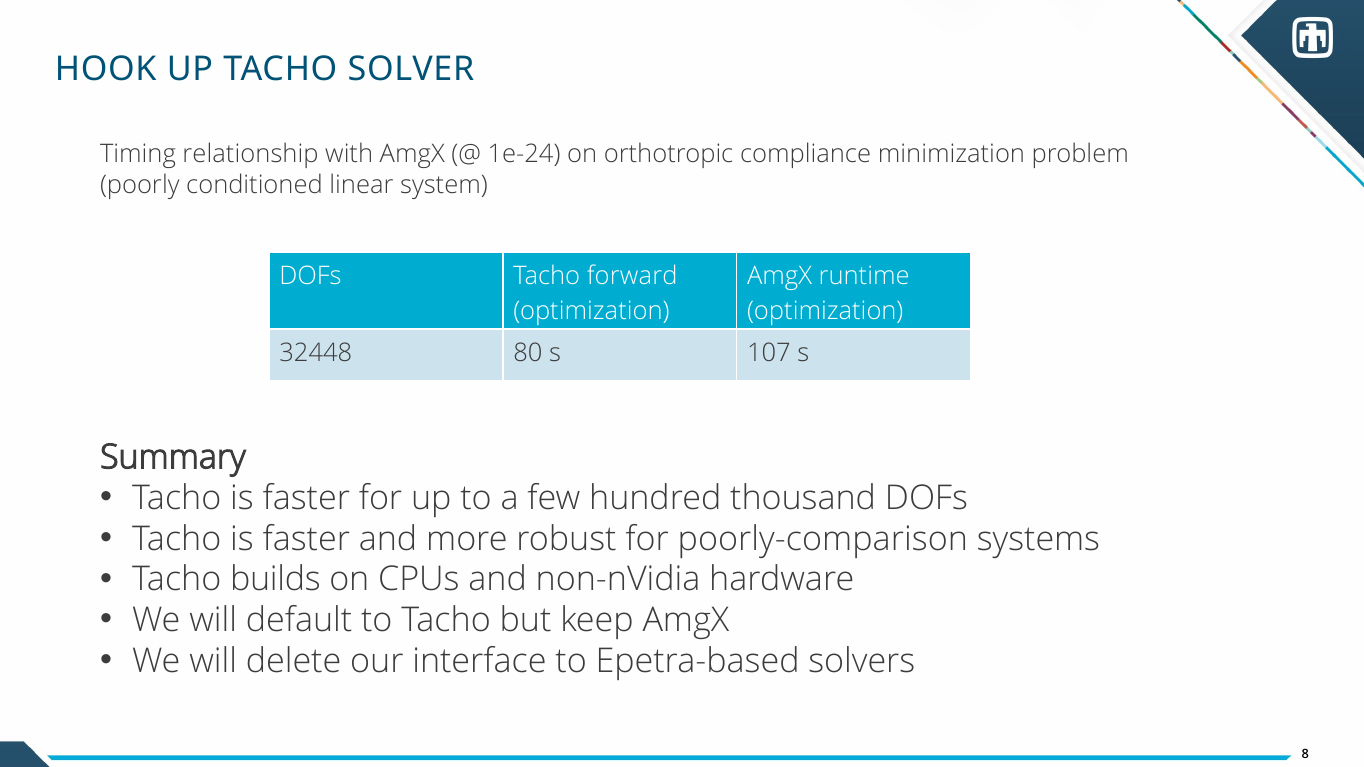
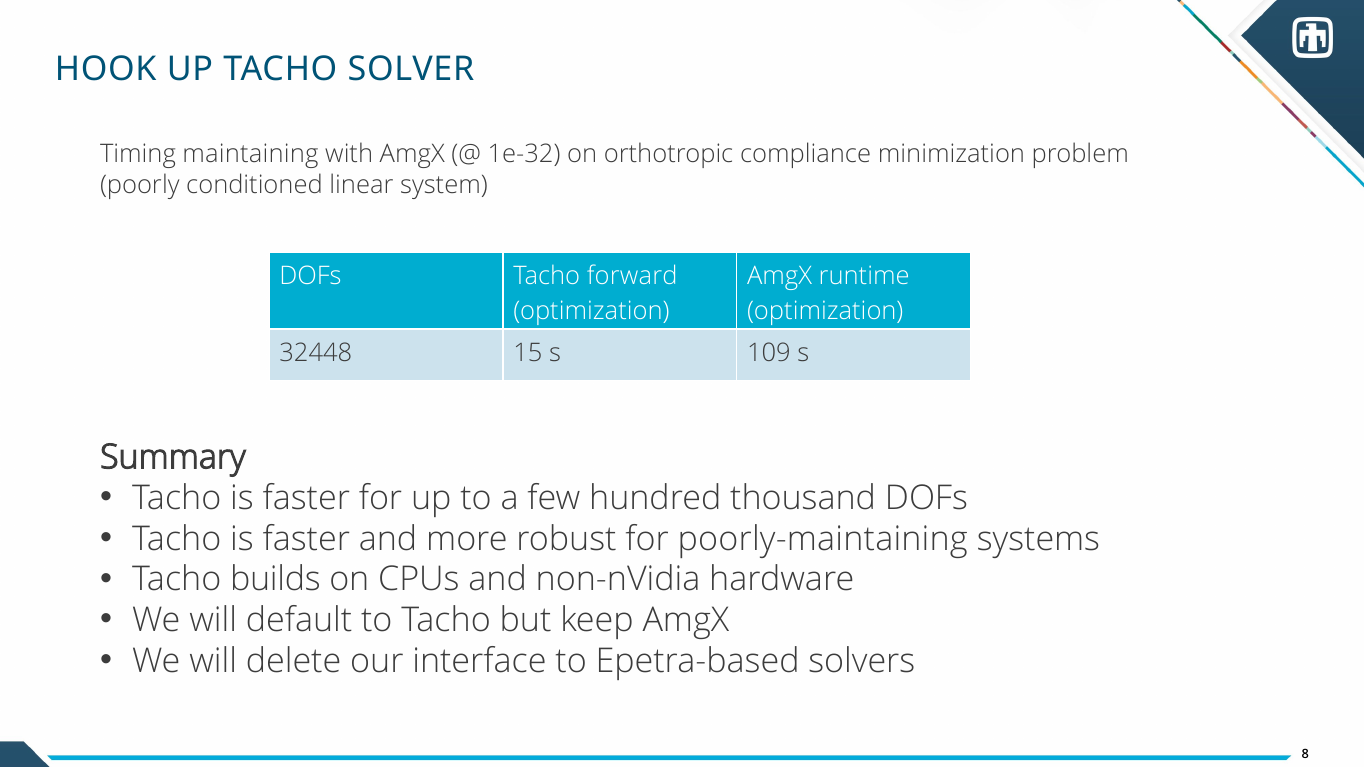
relationship: relationship -> maintaining
1e-24: 1e-24 -> 1e-32
80: 80 -> 15
107: 107 -> 109
poorly-comparison: poorly-comparison -> poorly-maintaining
